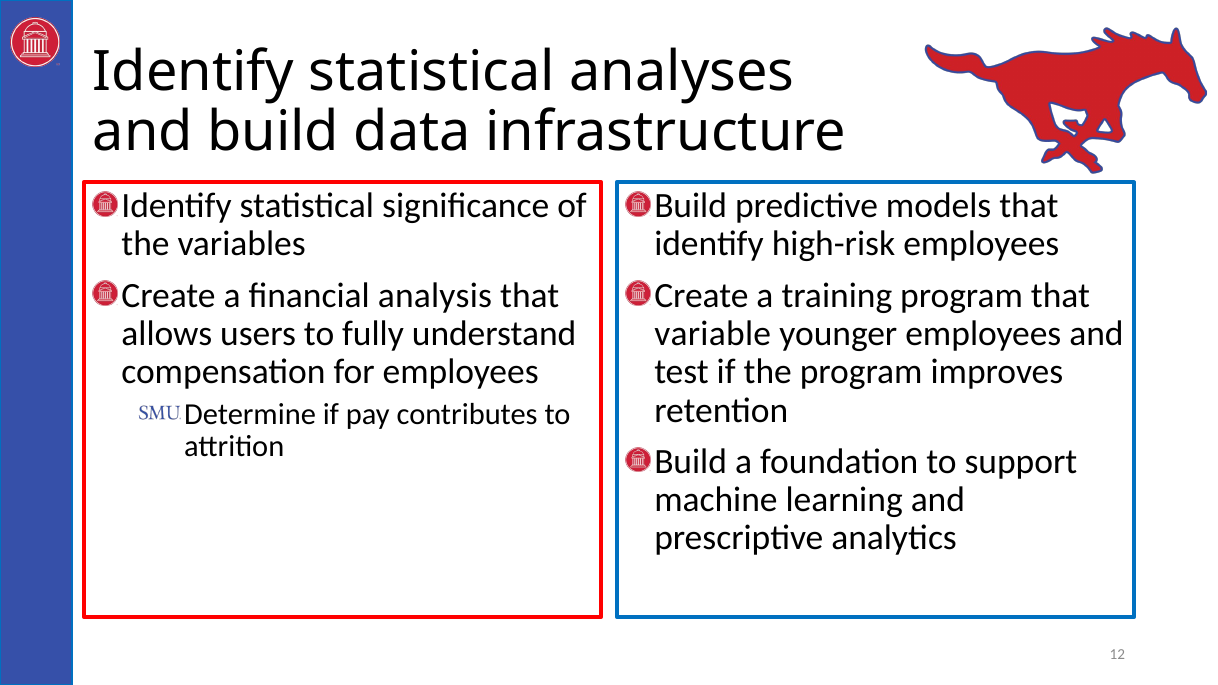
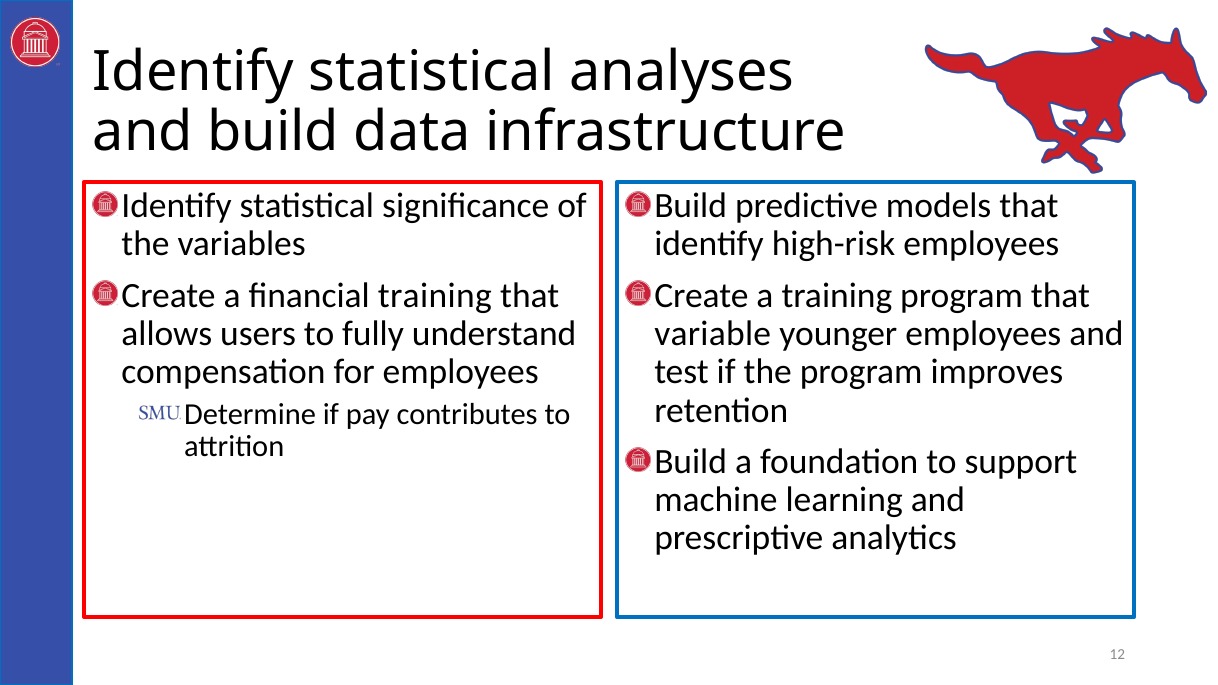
financial analysis: analysis -> training
